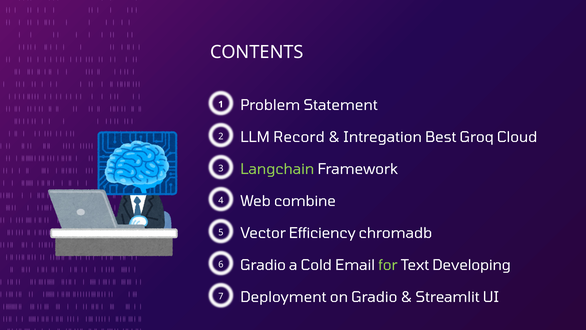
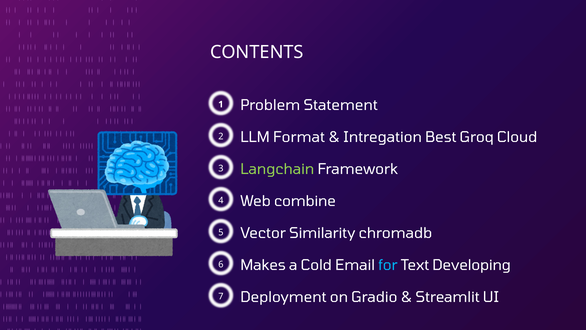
Record: Record -> Format
Efficiency: Efficiency -> Similarity
6 Gradio: Gradio -> Makes
for colour: light green -> light blue
